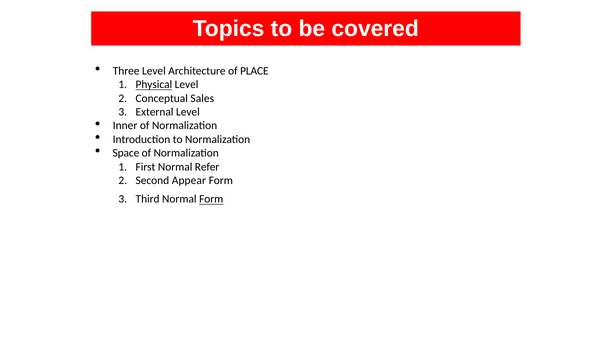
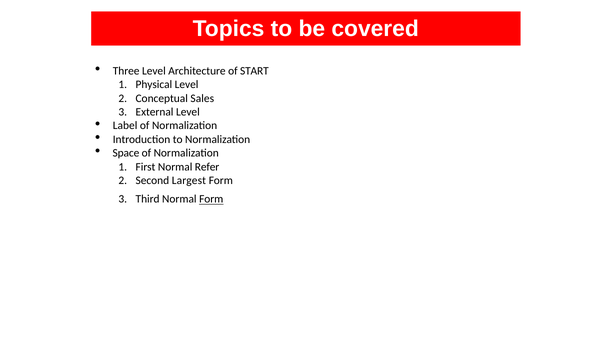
PLACE: PLACE -> START
Physical underline: present -> none
Inner: Inner -> Label
Appear: Appear -> Largest
